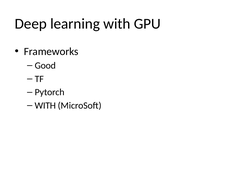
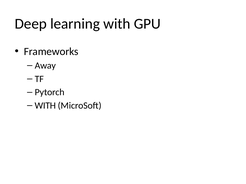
Good: Good -> Away
